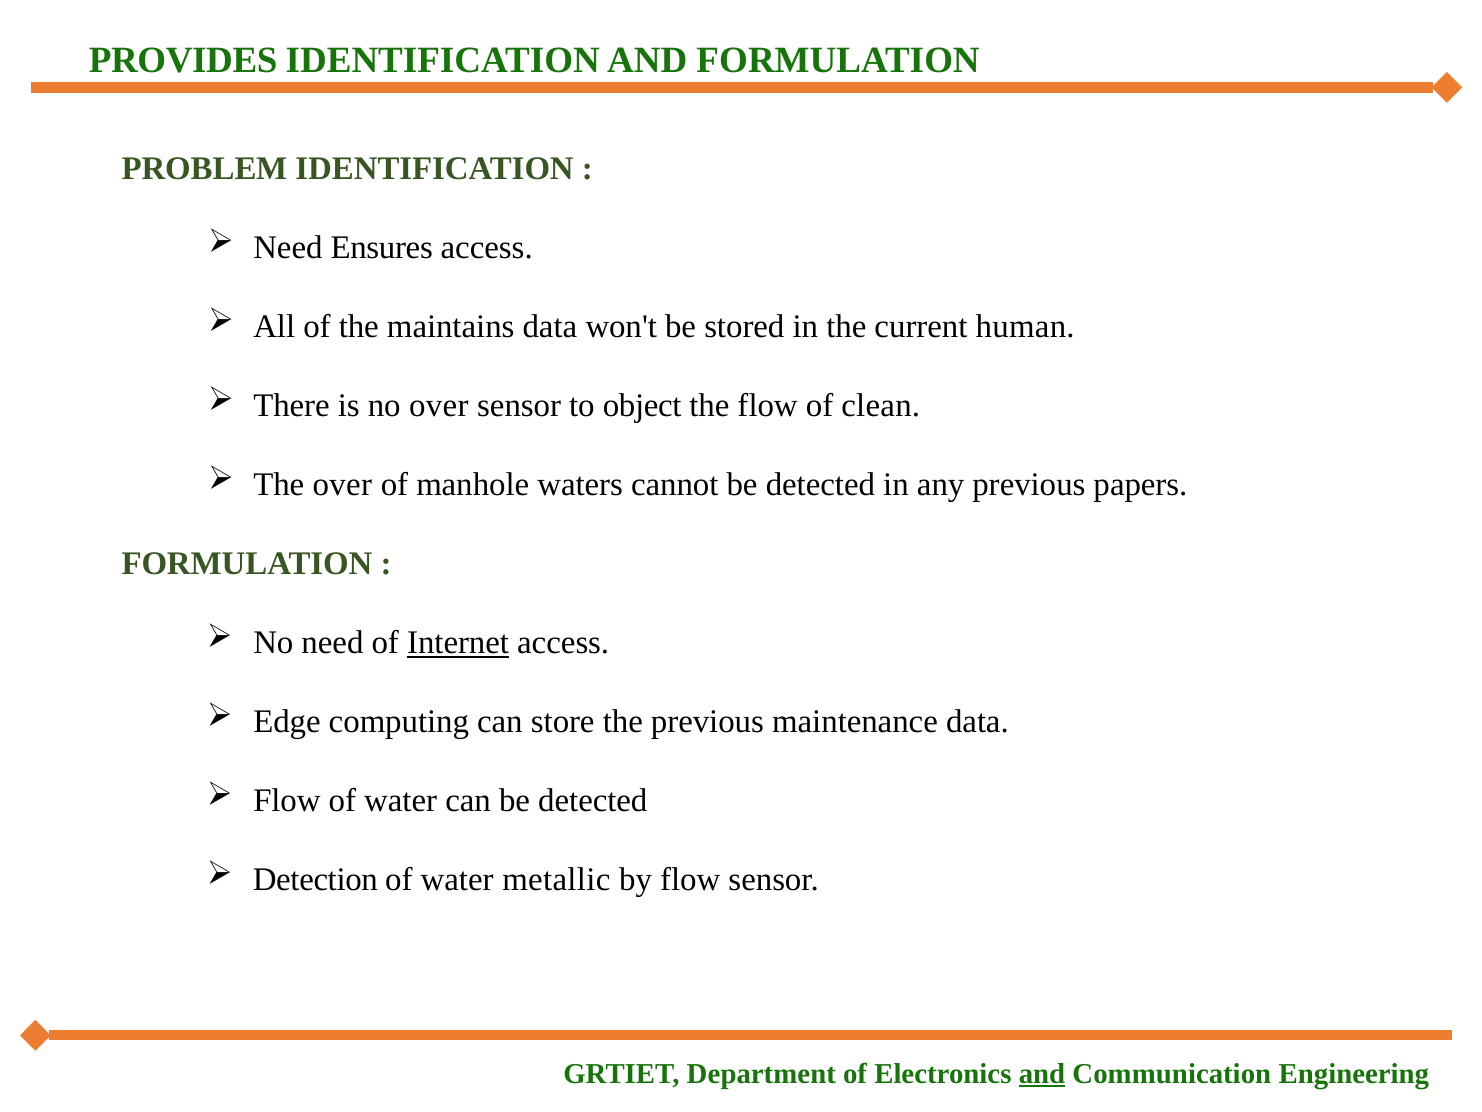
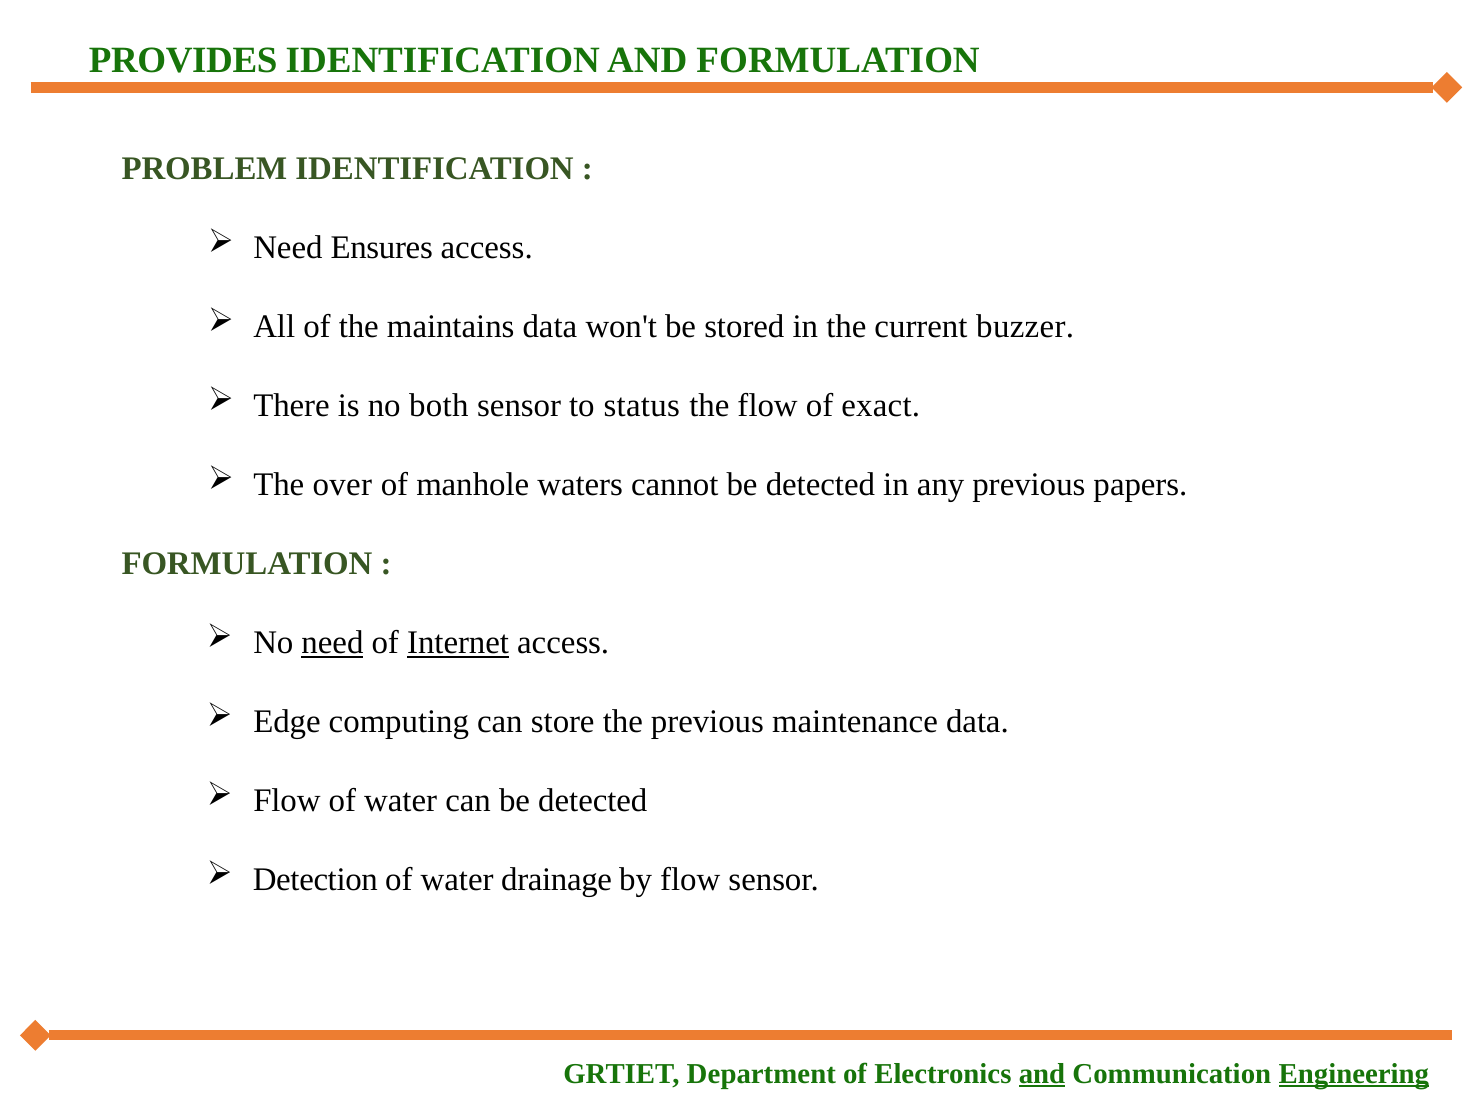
human: human -> buzzer
no over: over -> both
object: object -> status
clean: clean -> exact
need at (332, 642) underline: none -> present
metallic: metallic -> drainage
Engineering underline: none -> present
